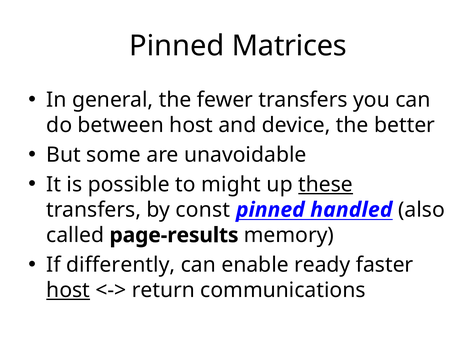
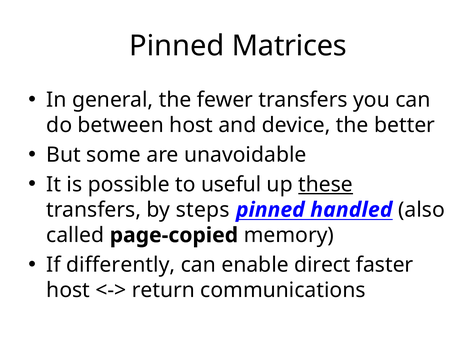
might: might -> useful
const: const -> steps
page-results: page-results -> page-copied
ready: ready -> direct
host at (68, 290) underline: present -> none
